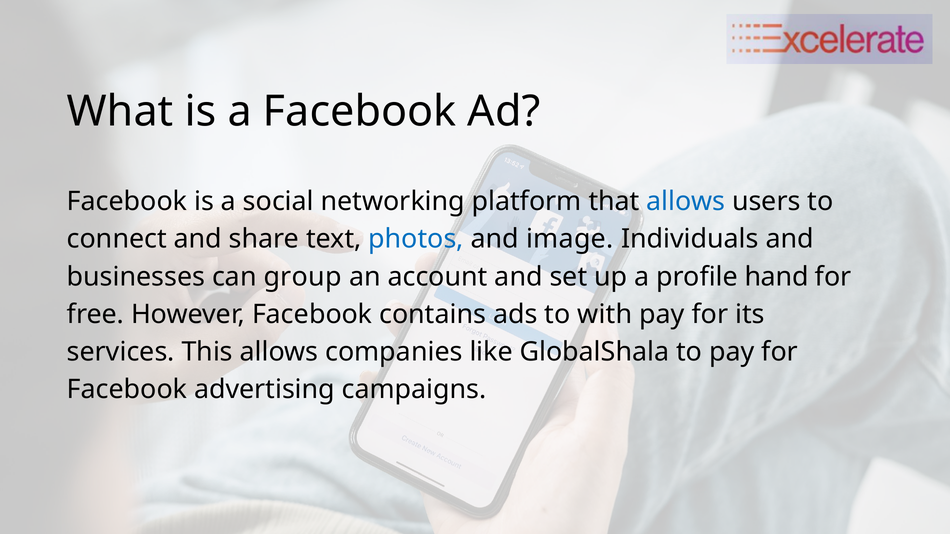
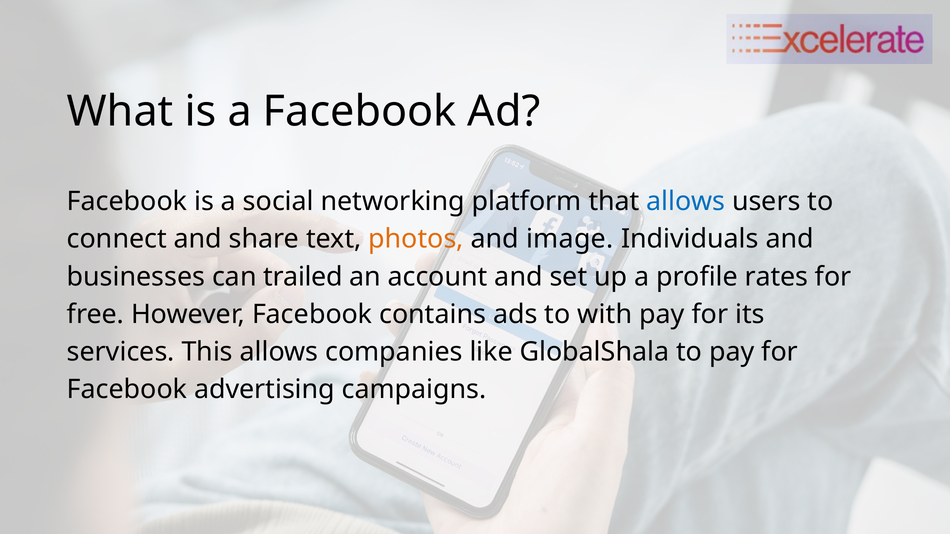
photos colour: blue -> orange
group: group -> trailed
hand: hand -> rates
